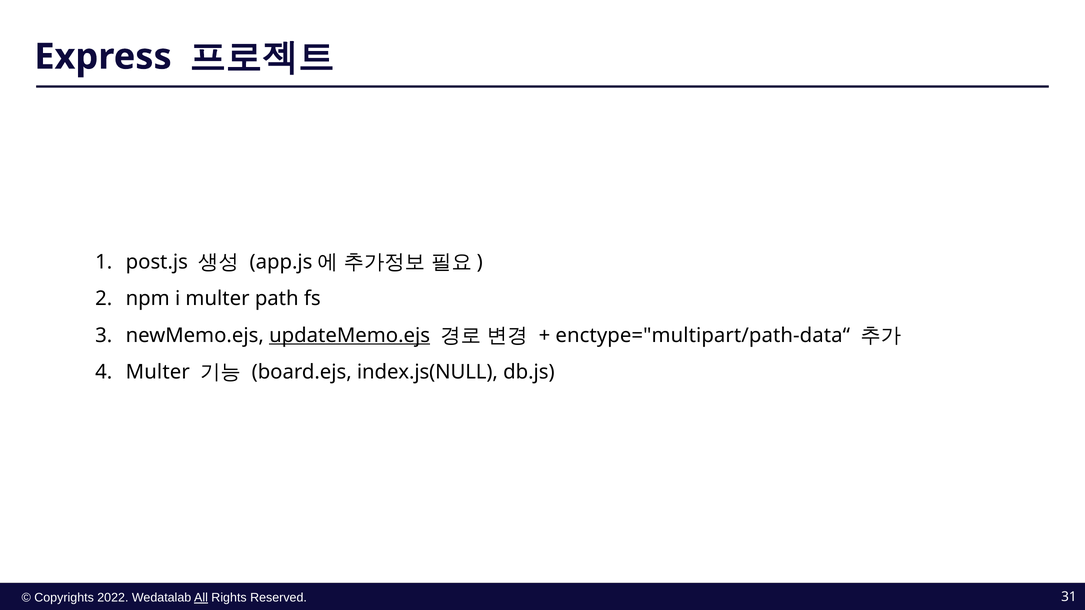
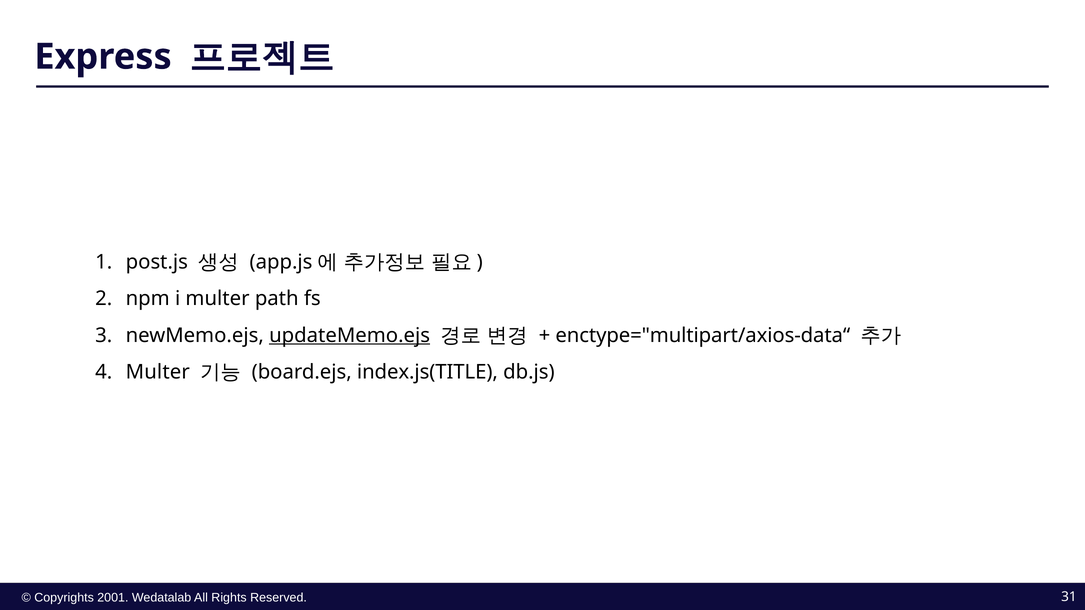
enctype="multipart/path-data“: enctype="multipart/path-data“ -> enctype="multipart/axios-data“
index.js(NULL: index.js(NULL -> index.js(TITLE
2022: 2022 -> 2001
All underline: present -> none
